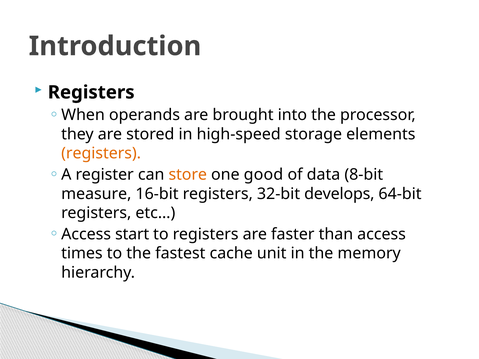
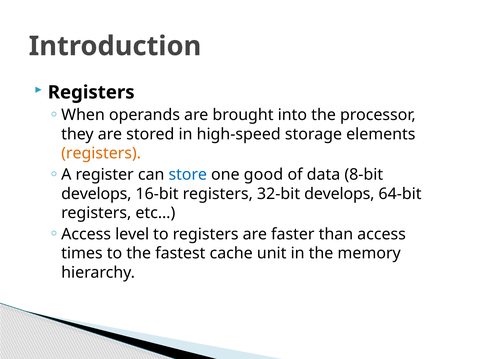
store colour: orange -> blue
measure at (96, 194): measure -> develops
start: start -> level
